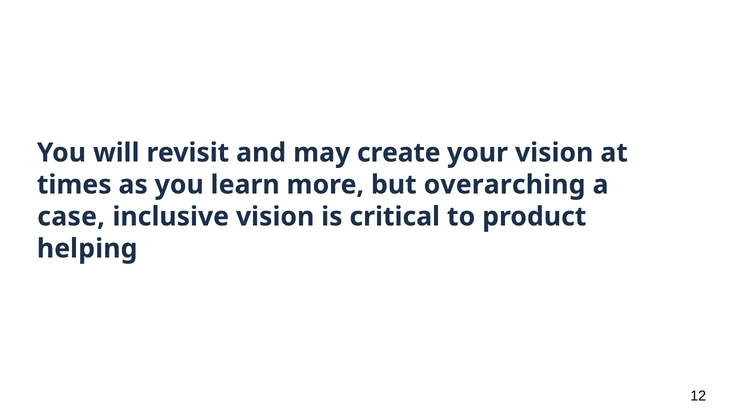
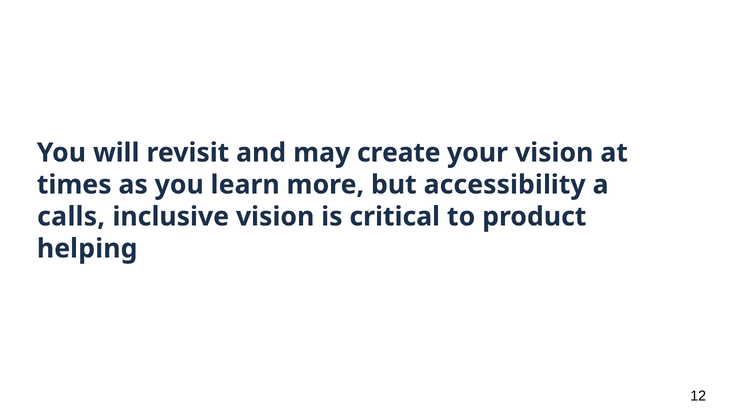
overarching: overarching -> accessibility
case: case -> calls
